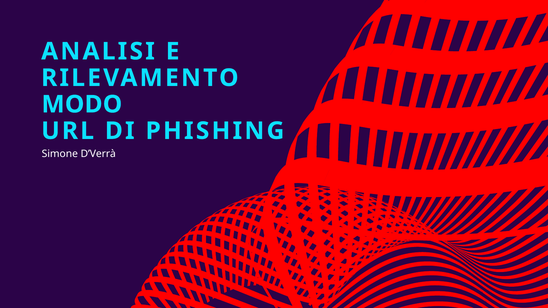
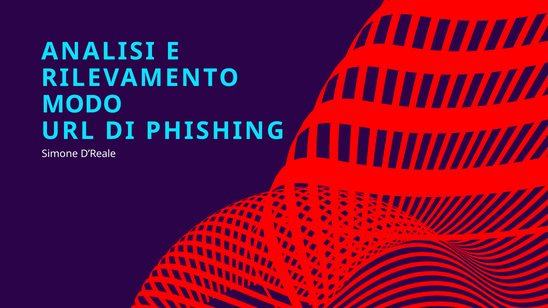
D’Verrà: D’Verrà -> D’Reale
